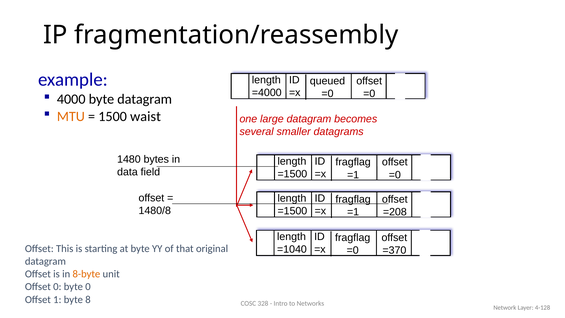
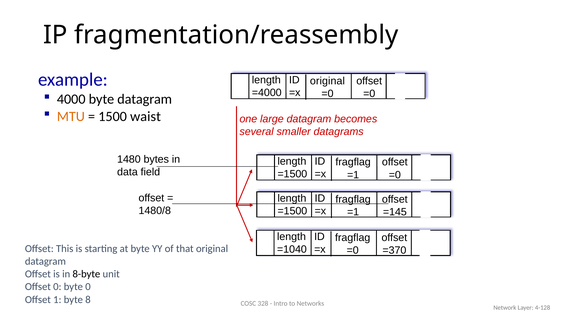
queued at (327, 81): queued -> original
=208: =208 -> =145
8-byte colour: orange -> black
